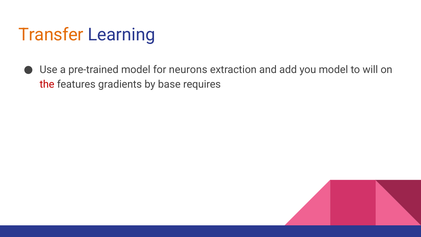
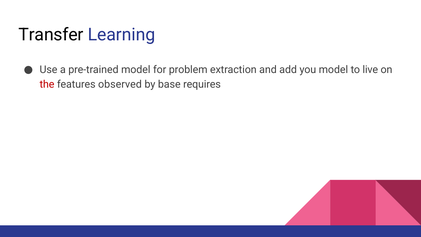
Transfer colour: orange -> black
neurons: neurons -> problem
will: will -> live
gradients: gradients -> observed
